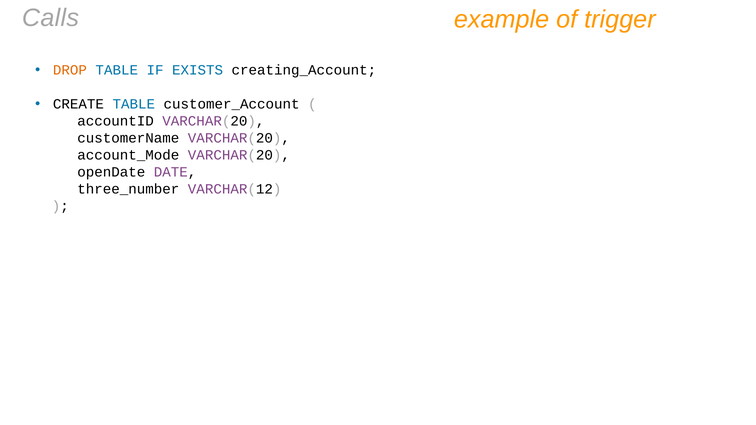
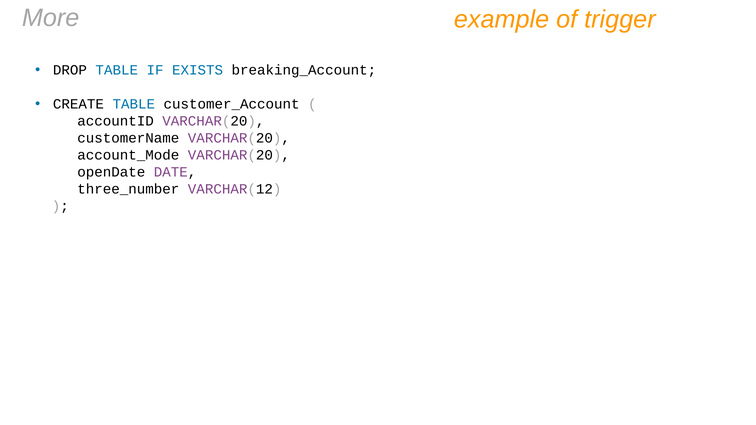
Calls: Calls -> More
DROP colour: orange -> black
creating_Account: creating_Account -> breaking_Account
